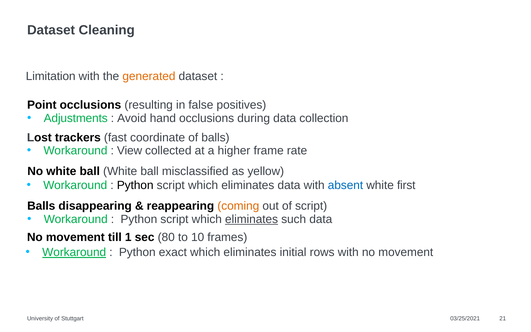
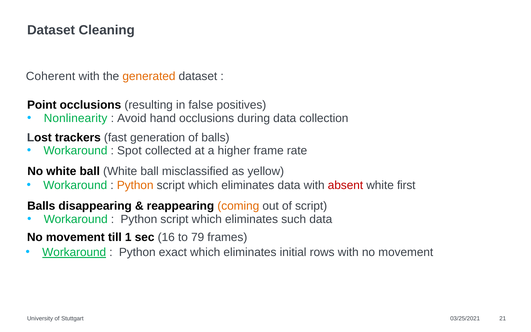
Limitation: Limitation -> Coherent
Adjustments: Adjustments -> Nonlinearity
coordinate: coordinate -> generation
View: View -> Spot
Python at (135, 185) colour: black -> orange
absent colour: blue -> red
eliminates at (252, 219) underline: present -> none
80: 80 -> 16
10: 10 -> 79
